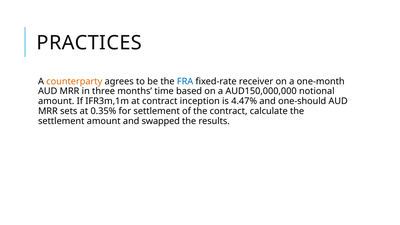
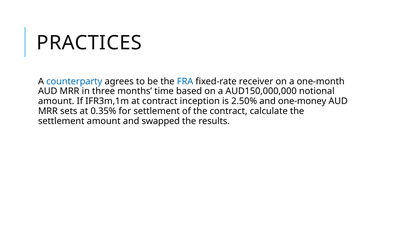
counterparty colour: orange -> blue
4.47%: 4.47% -> 2.50%
one-should: one-should -> one-money
